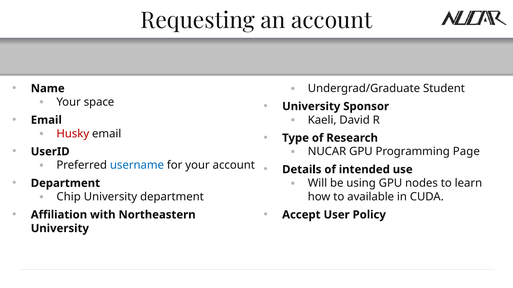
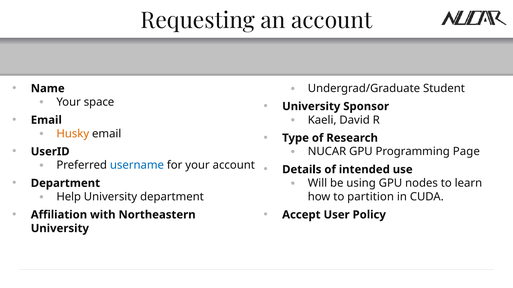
Husky colour: red -> orange
Chip: Chip -> Help
available: available -> partition
